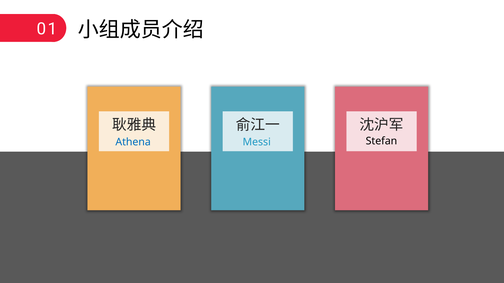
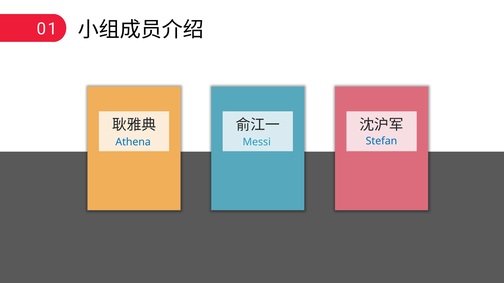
Stefan colour: black -> blue
